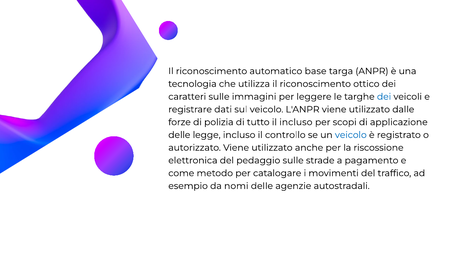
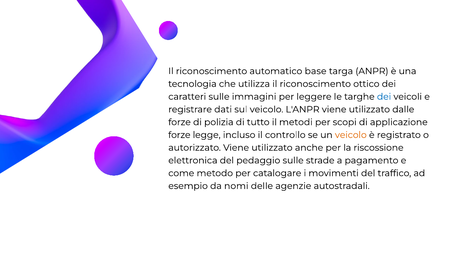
il incluso: incluso -> metodi
delle at (179, 135): delle -> forze
veicolo at (351, 135) colour: blue -> orange
